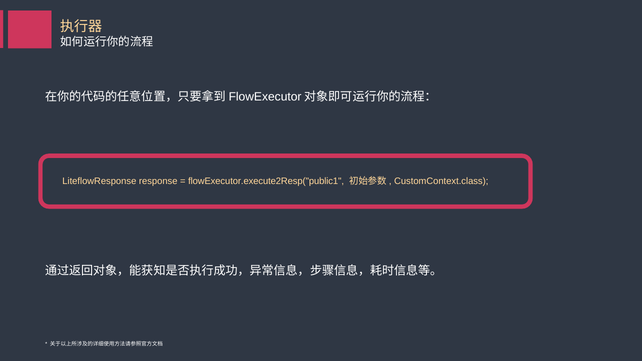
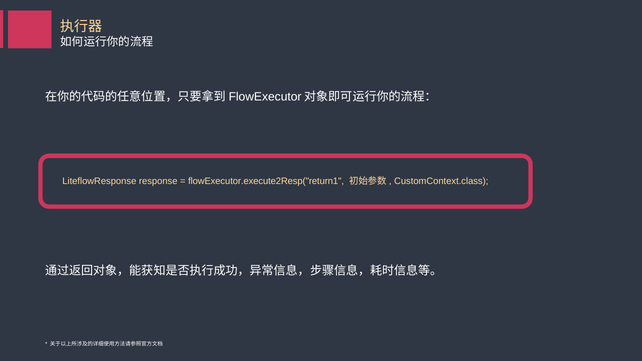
flowExecutor.execute2Resp("public1: flowExecutor.execute2Resp("public1 -> flowExecutor.execute2Resp("return1
